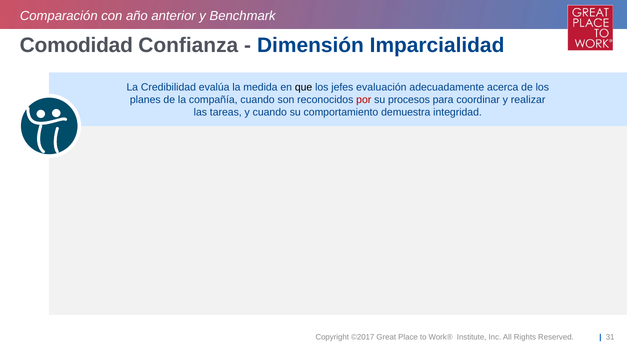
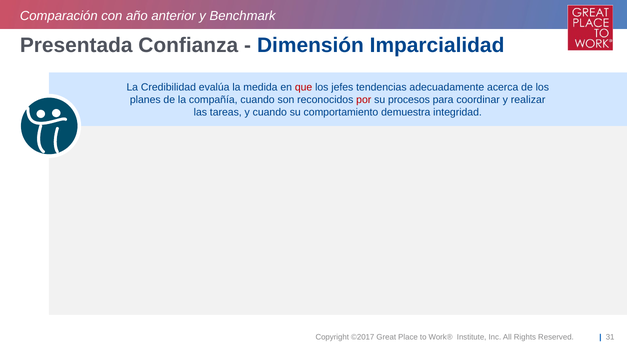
Comodidad: Comodidad -> Presentada
que colour: black -> red
evaluación: evaluación -> tendencias
